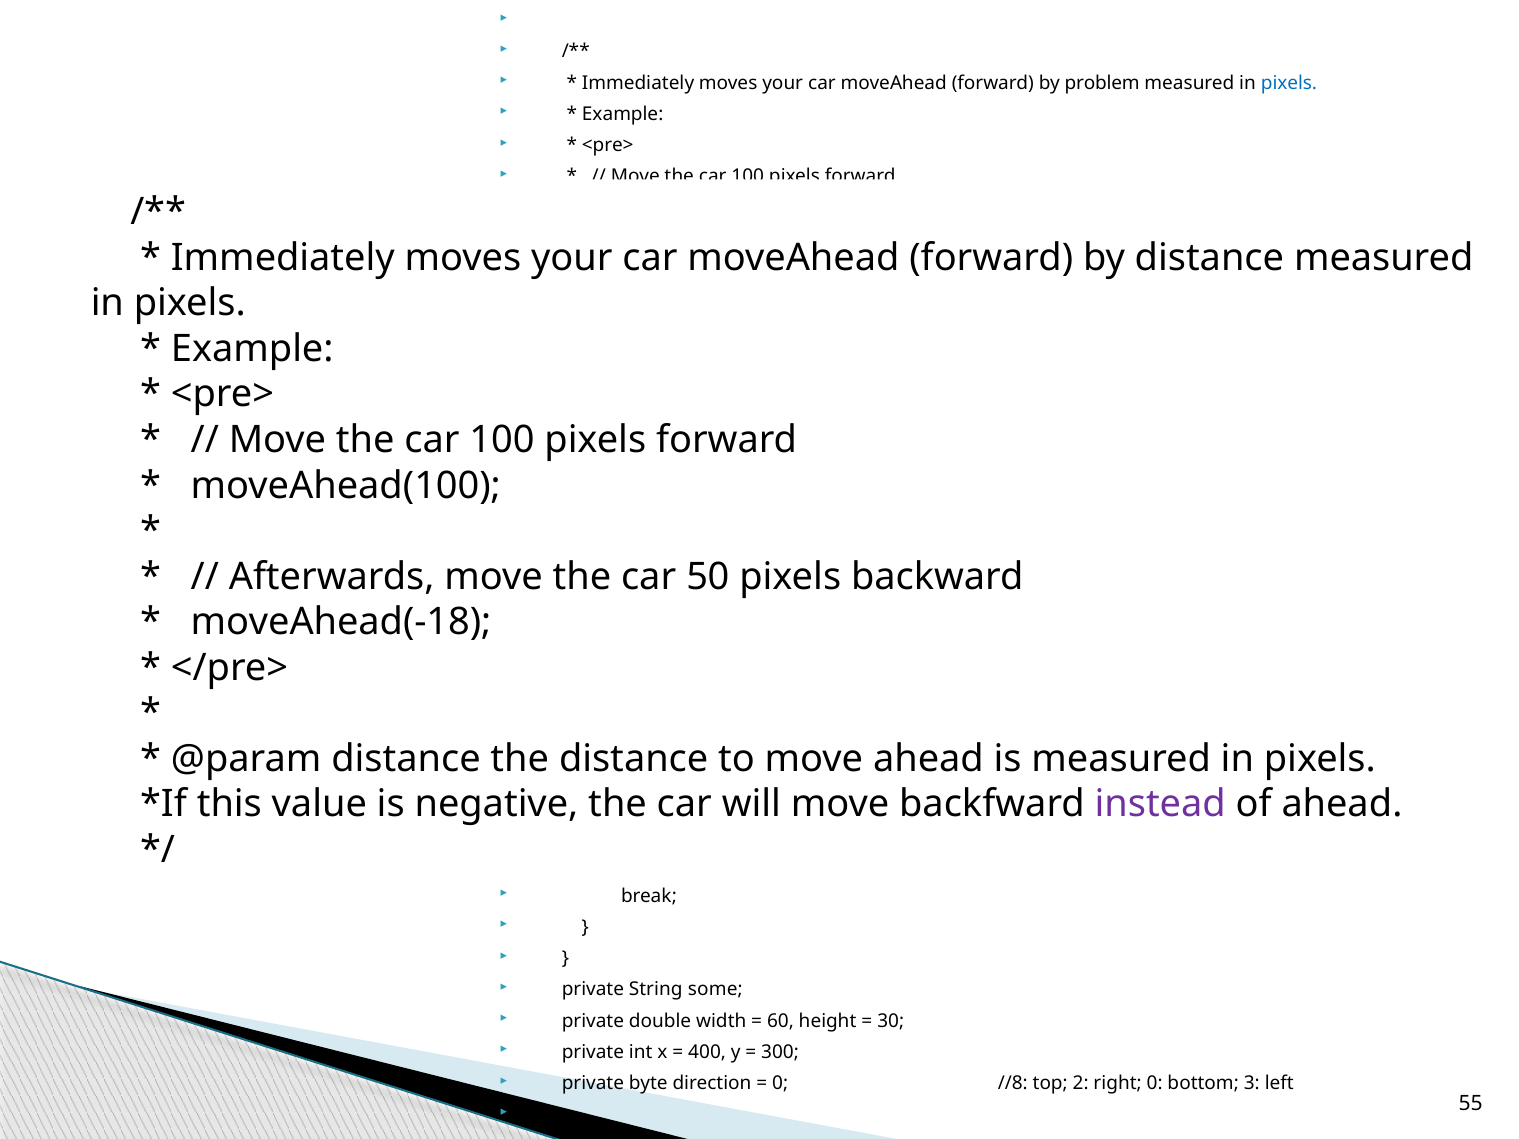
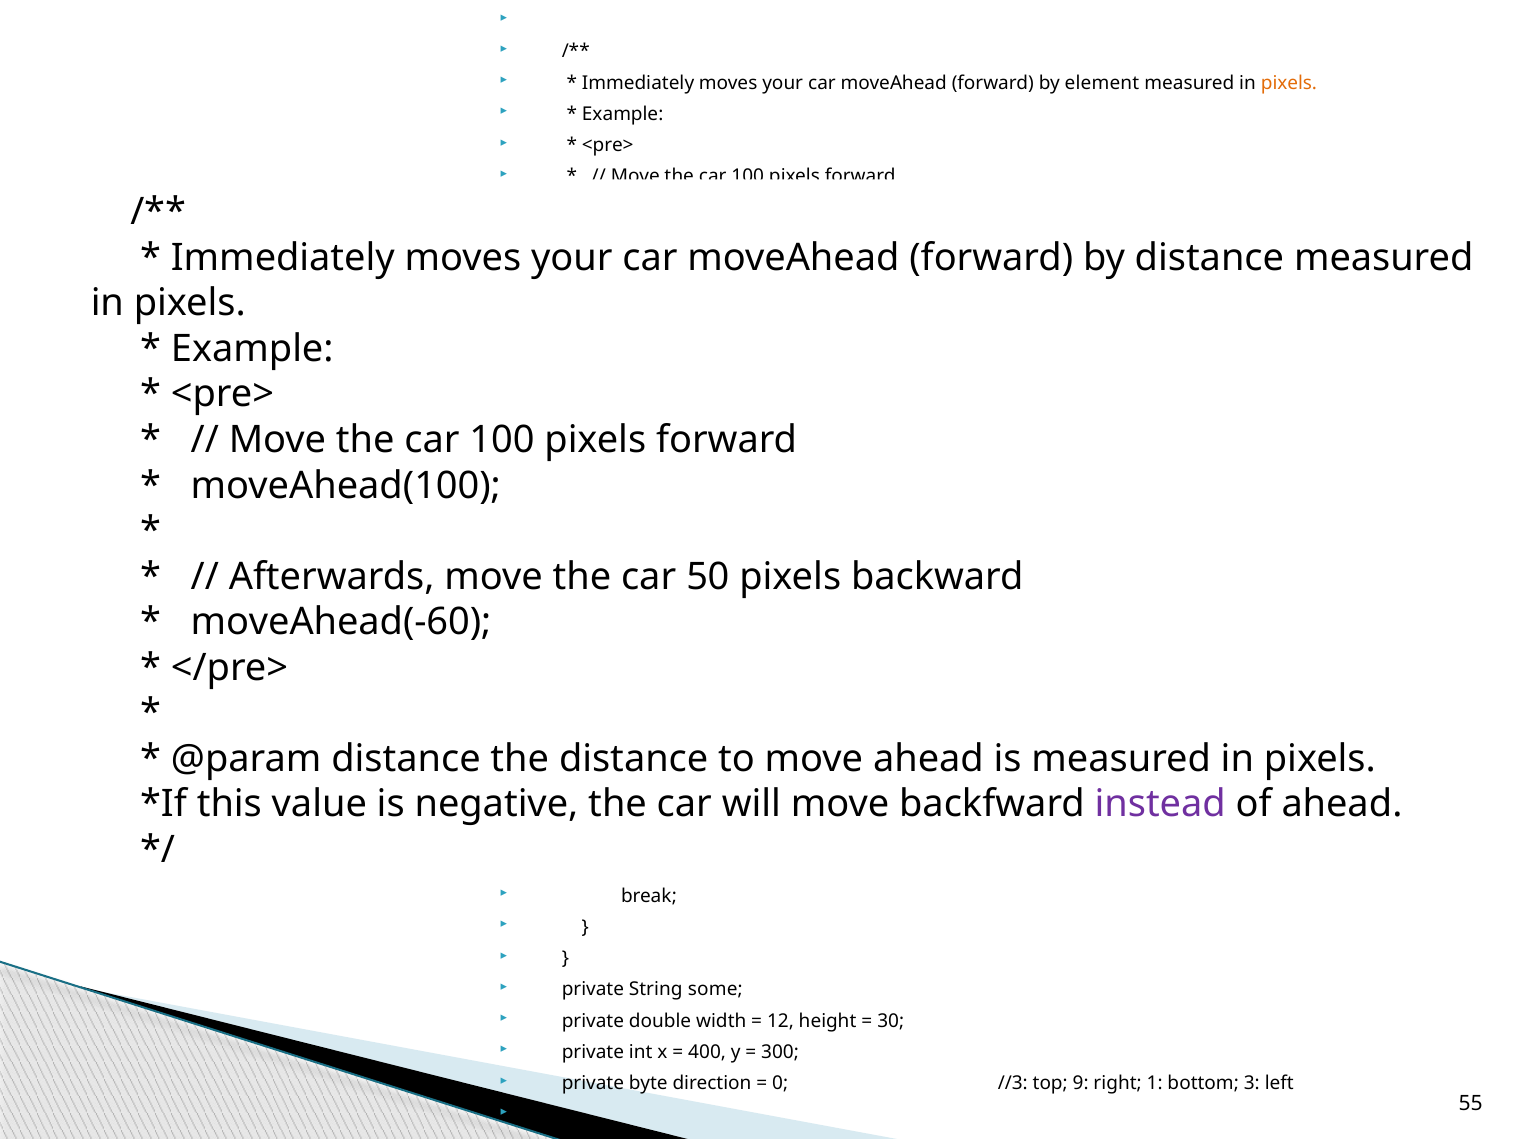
problem: problem -> element
pixels at (1289, 83) colour: blue -> orange
moveAhead(-18: moveAhead(-18 -> moveAhead(-60
60: 60 -> 12
//8: //8 -> //3
top 2: 2 -> 9
right 0: 0 -> 1
